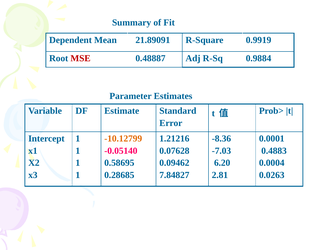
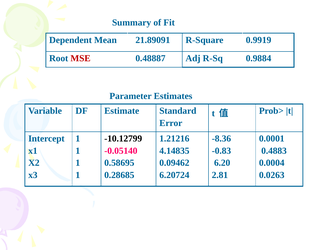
-10.12799 colour: orange -> black
0.07628: 0.07628 -> 4.14835
-7.03: -7.03 -> -0.83
7.84827: 7.84827 -> 6.20724
